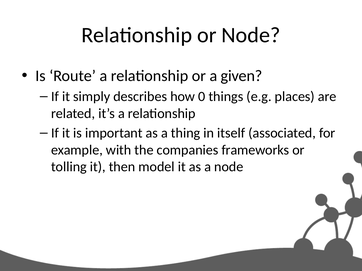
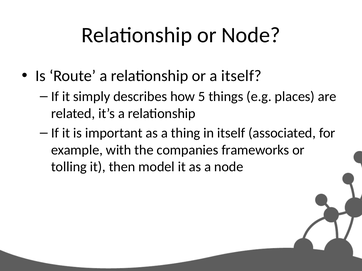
a given: given -> itself
0: 0 -> 5
